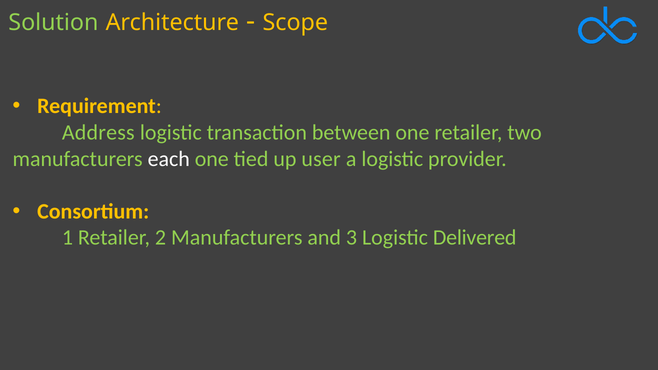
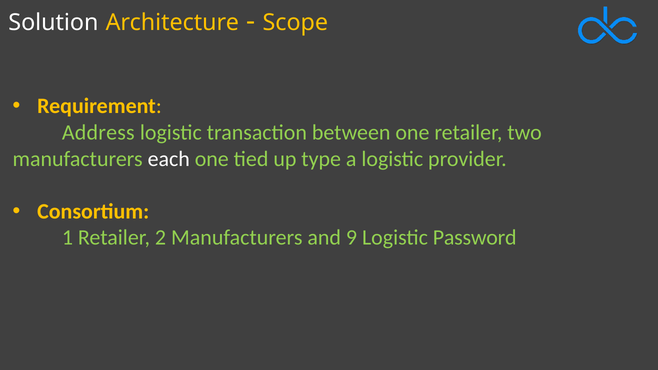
Solution colour: light green -> white
user: user -> type
3: 3 -> 9
Delivered: Delivered -> Password
